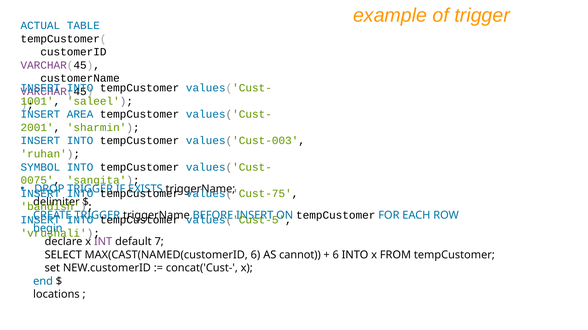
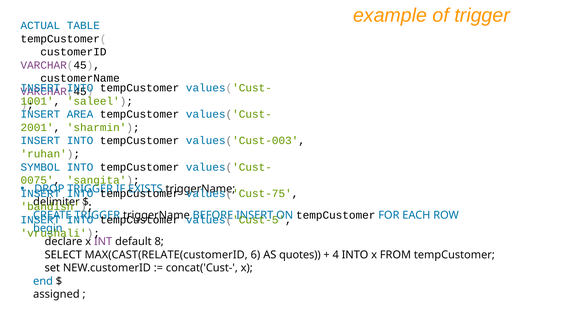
7: 7 -> 8
MAX(CAST(NAMED(customerID: MAX(CAST(NAMED(customerID -> MAX(CAST(RELATE(customerID
cannot: cannot -> quotes
6 at (336, 255): 6 -> 4
locations: locations -> assigned
